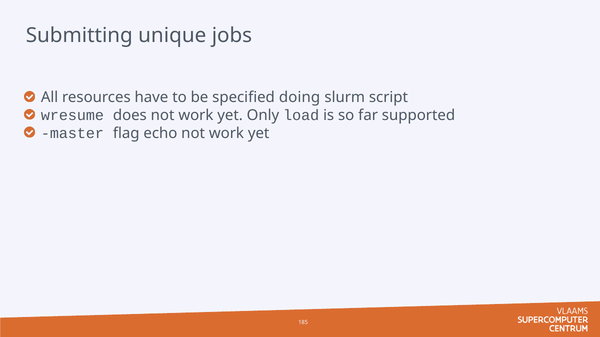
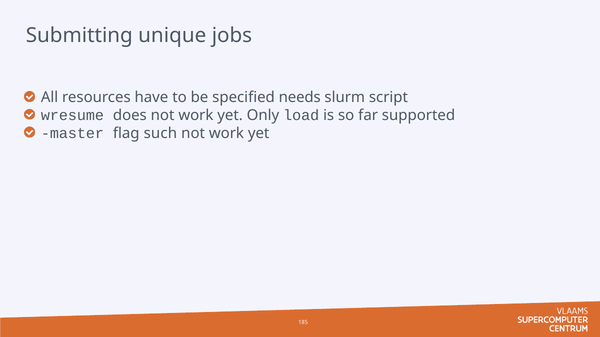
doing: doing -> needs
echo: echo -> such
